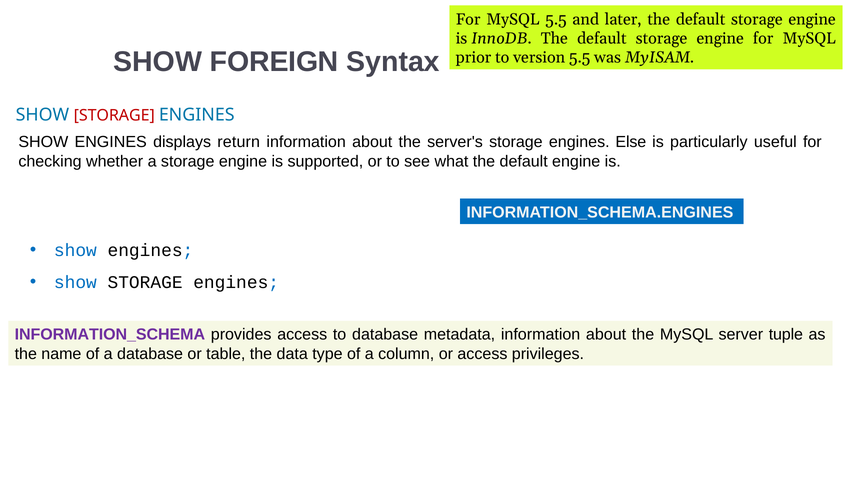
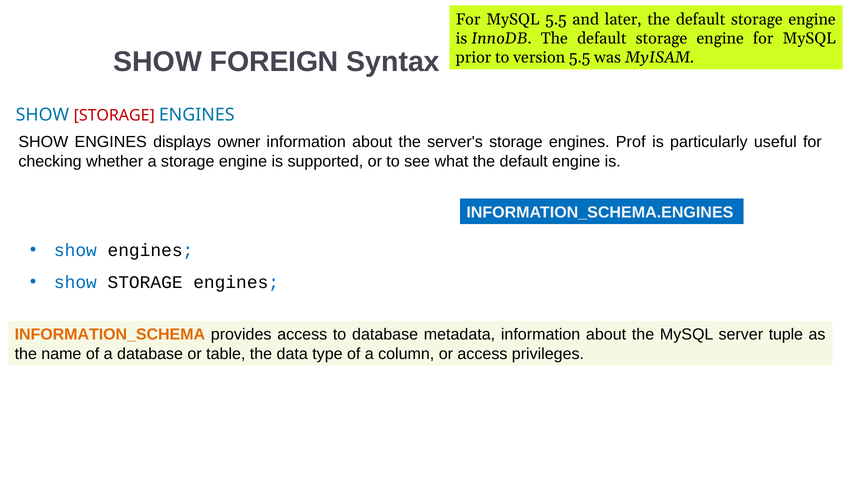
return: return -> owner
Else: Else -> Prof
INFORMATION_SCHEMA colour: purple -> orange
